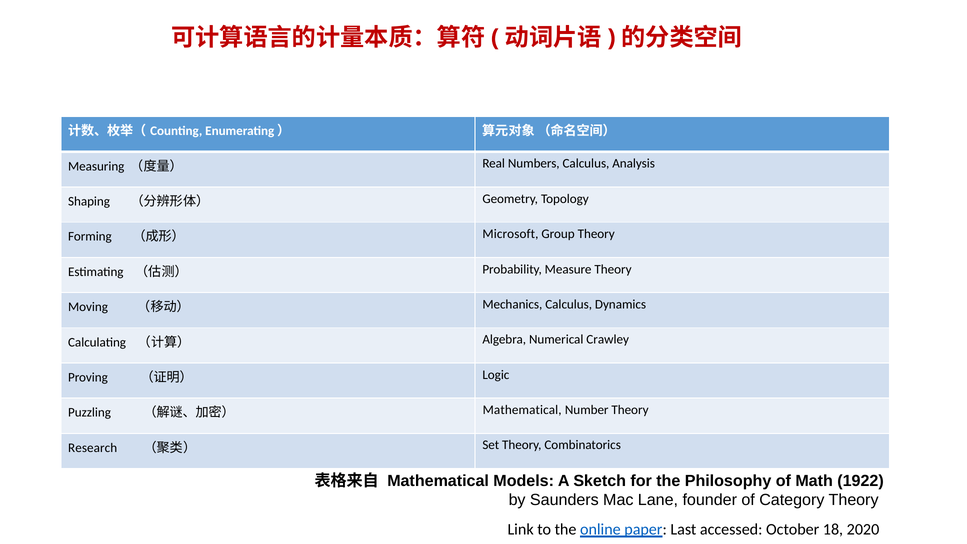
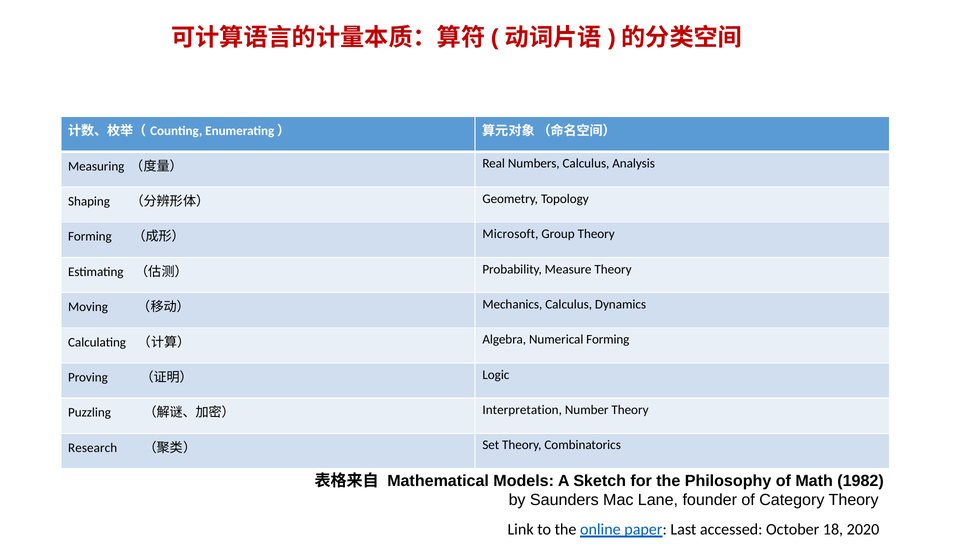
Numerical Crawley: Crawley -> Forming
Mathematical at (522, 410): Mathematical -> Interpretation
1922: 1922 -> 1982
